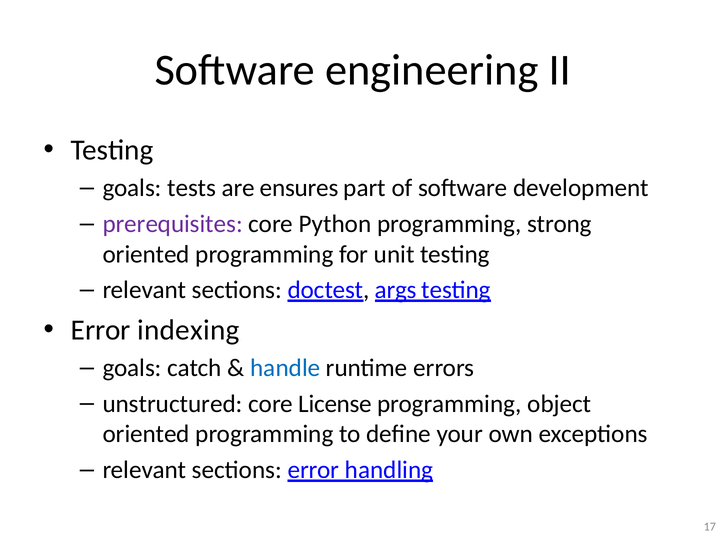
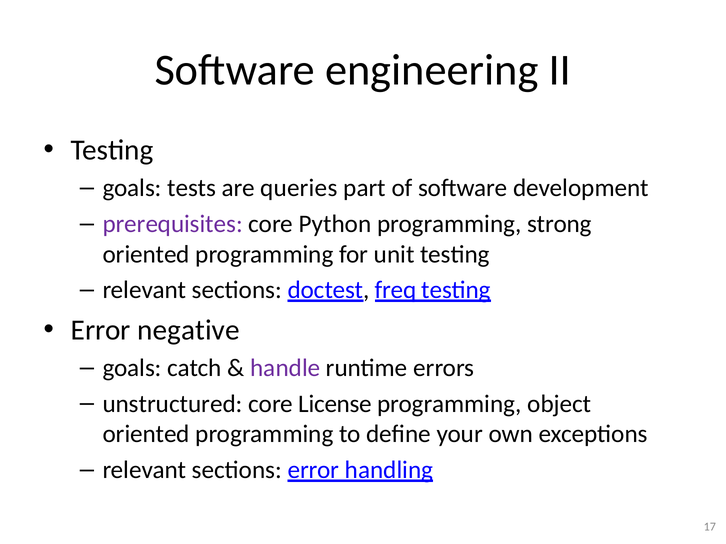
ensures: ensures -> queries
args: args -> freq
indexing: indexing -> negative
handle colour: blue -> purple
